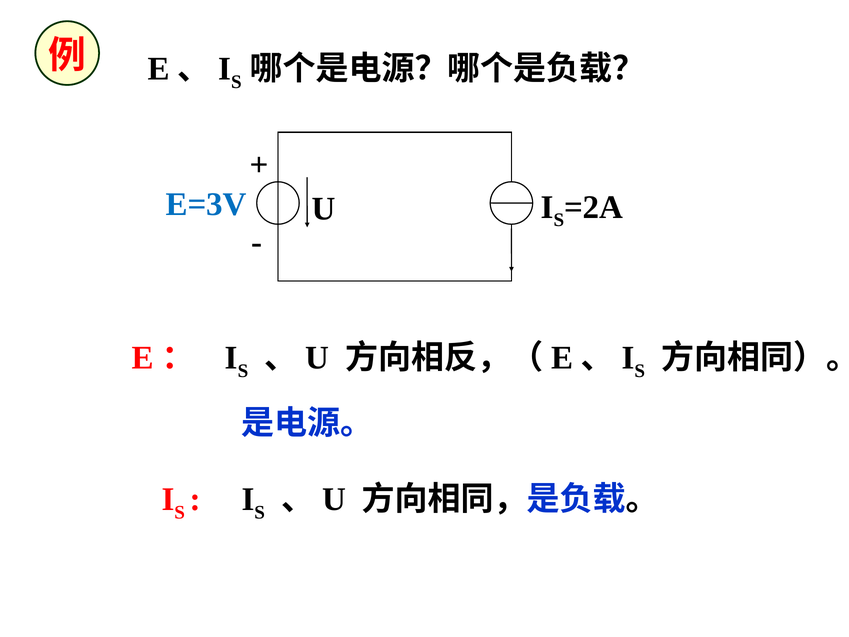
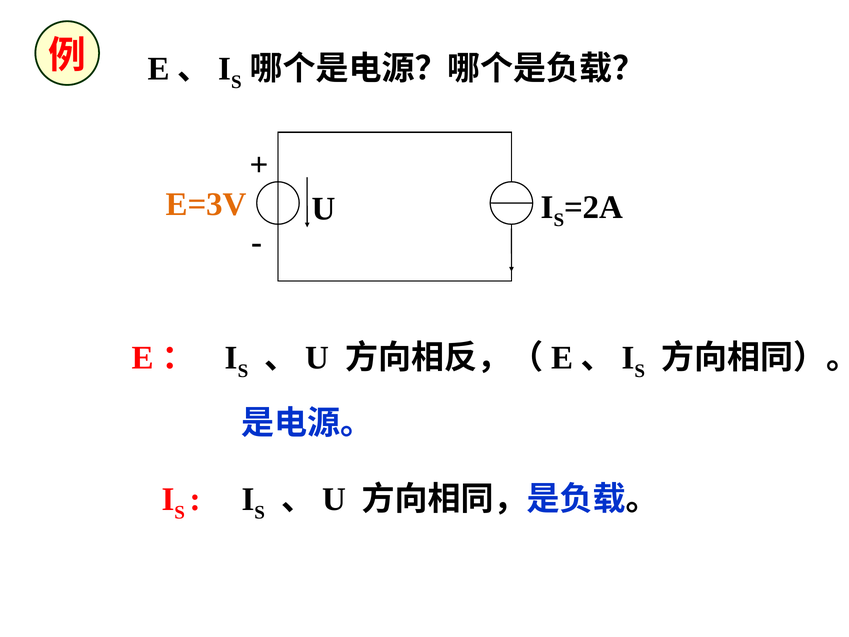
E=3V colour: blue -> orange
